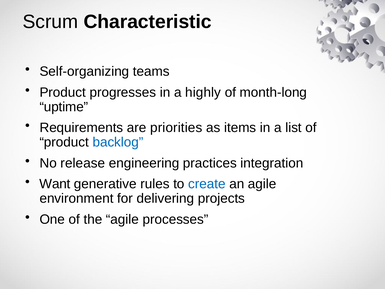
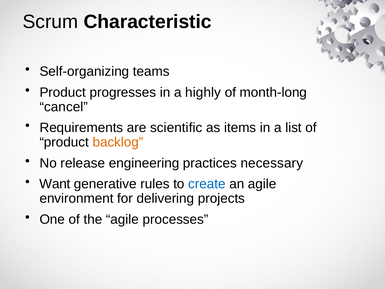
uptime: uptime -> cancel
priorities: priorities -> scientific
backlog colour: blue -> orange
integration: integration -> necessary
